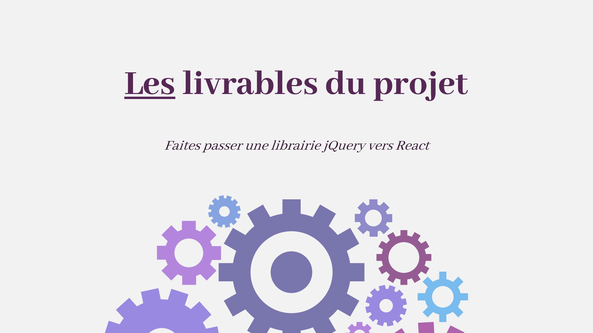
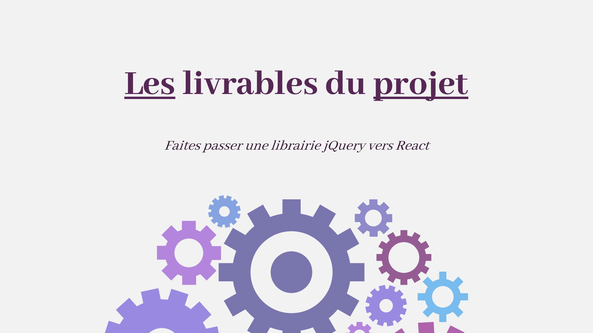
projet underline: none -> present
